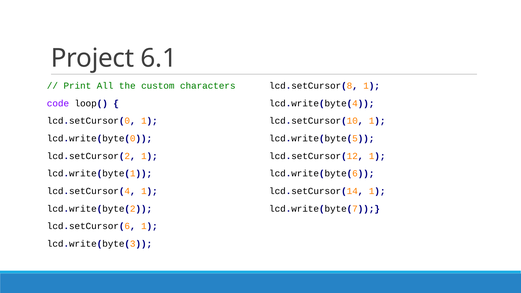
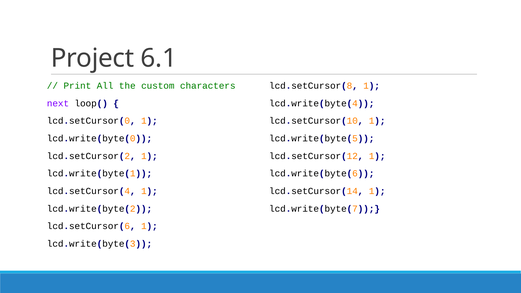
code: code -> next
